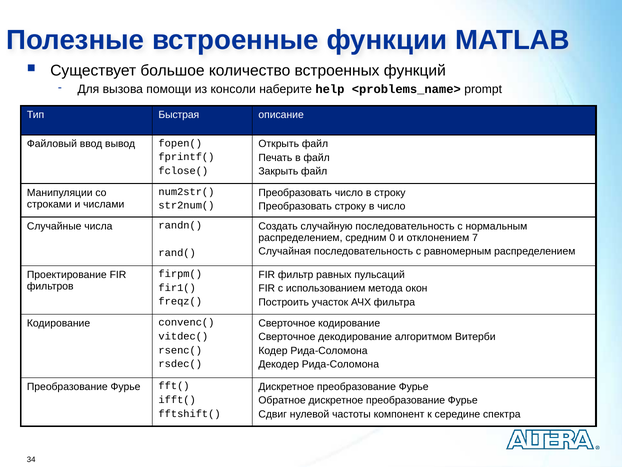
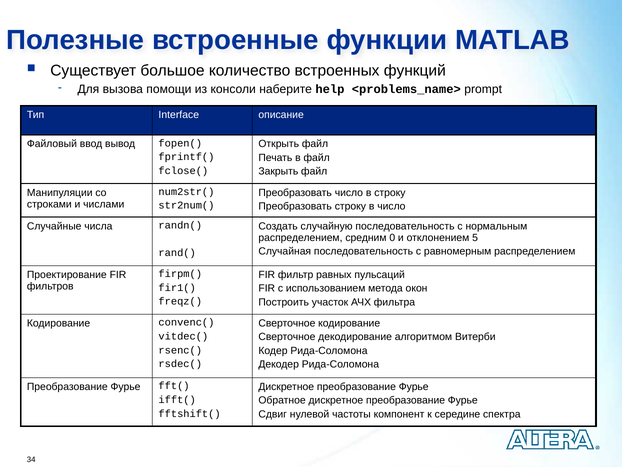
Быстрая: Быстрая -> Interface
7: 7 -> 5
